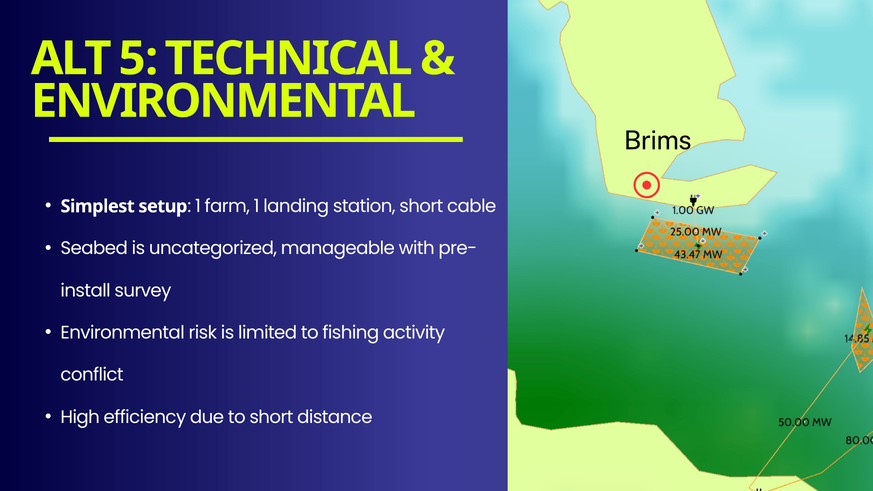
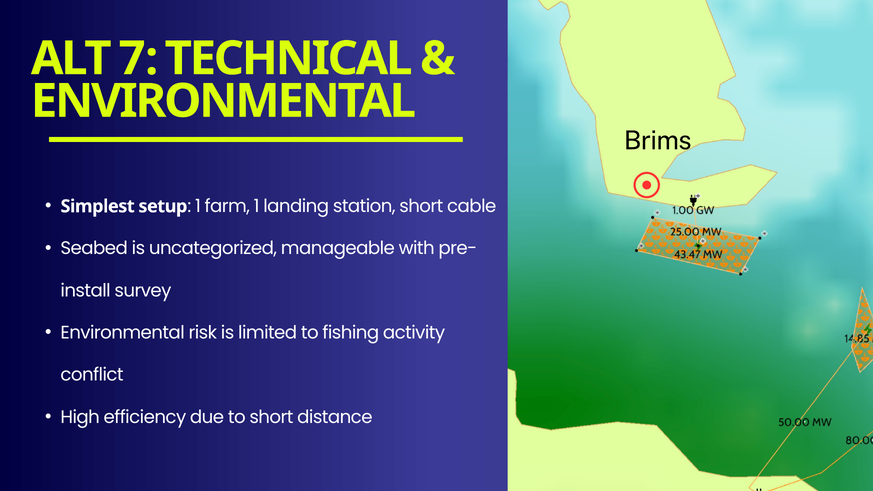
5: 5 -> 7
